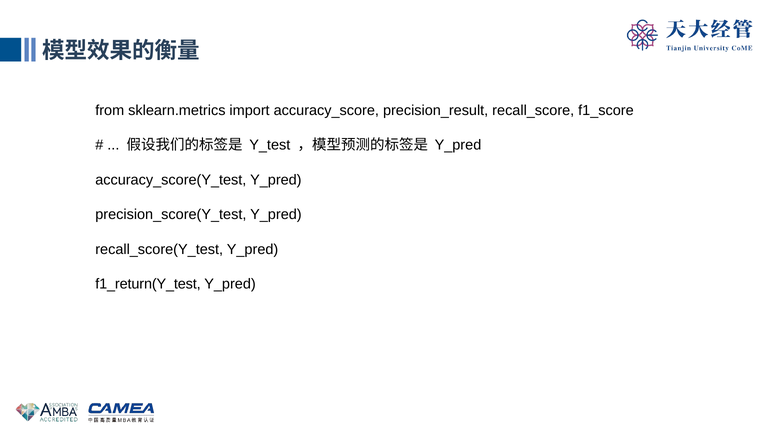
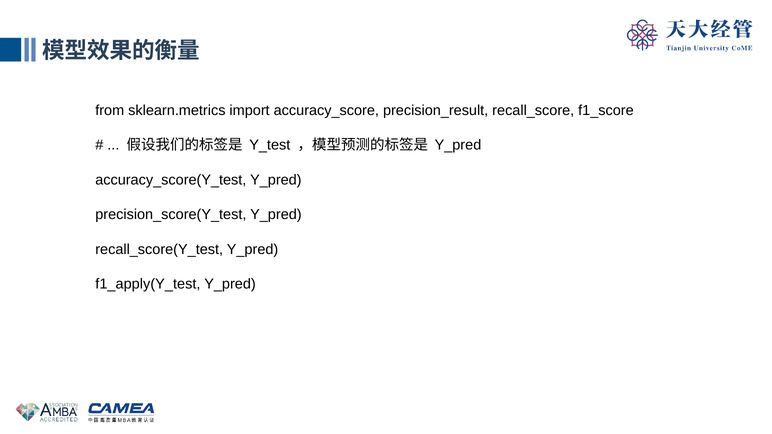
f1_return(Y_test: f1_return(Y_test -> f1_apply(Y_test
